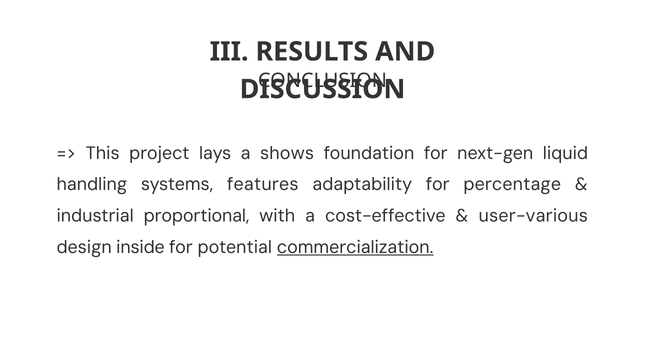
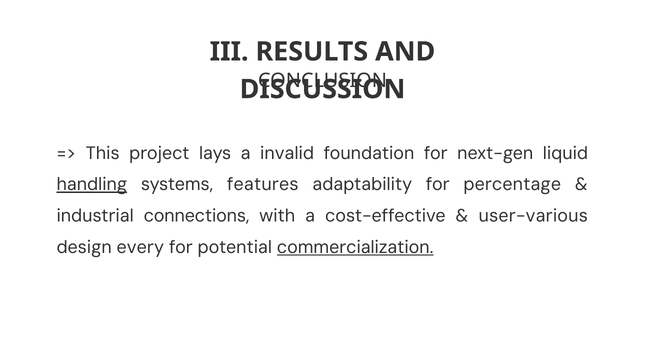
shows: shows -> invalid
handling underline: none -> present
proportional: proportional -> connections
inside: inside -> every
